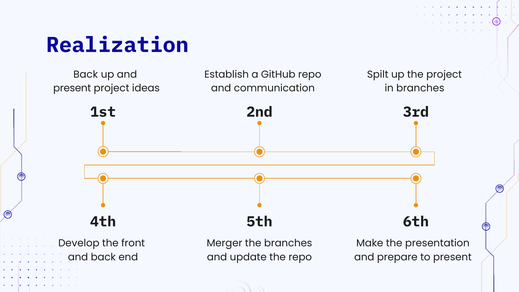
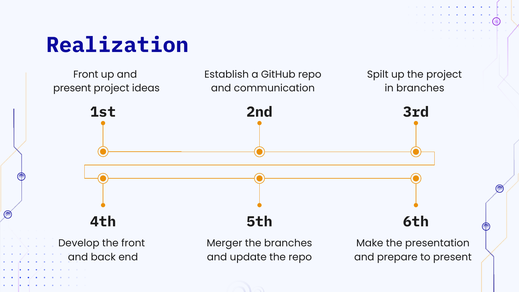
Back at (86, 74): Back -> Front
